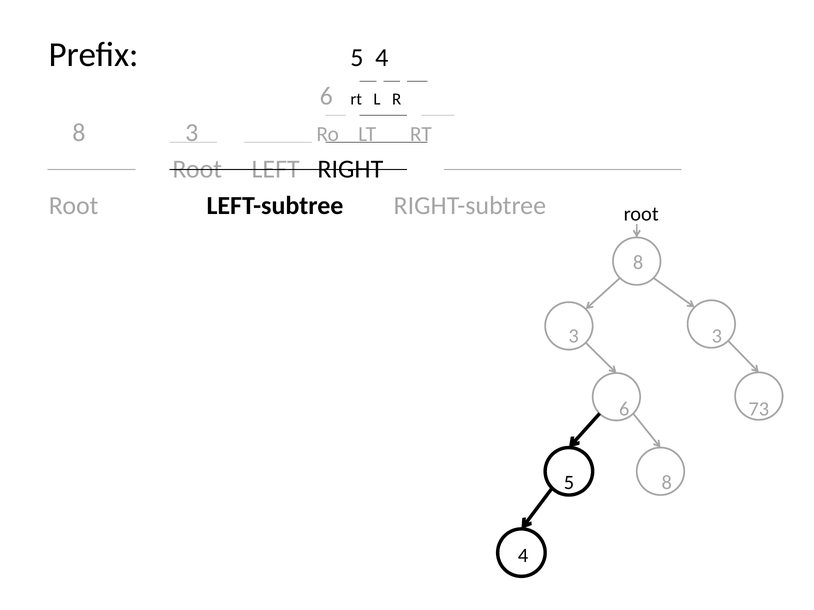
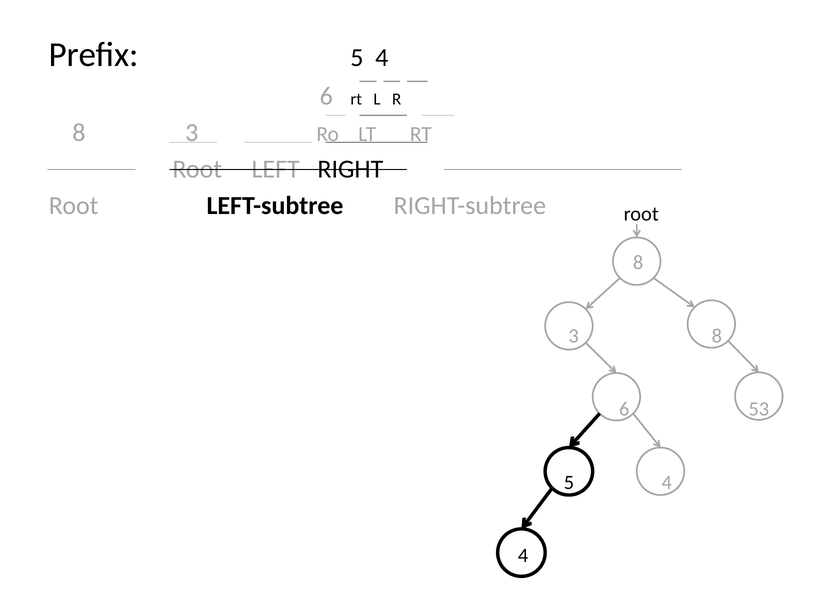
3 3: 3 -> 8
73: 73 -> 53
8 at (667, 483): 8 -> 4
